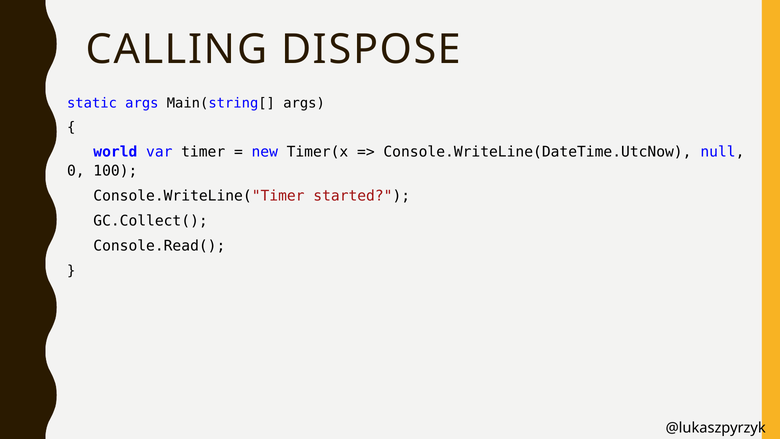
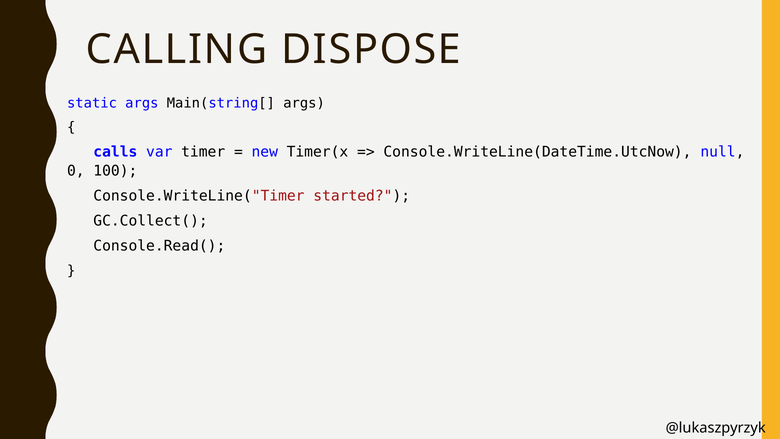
world: world -> calls
